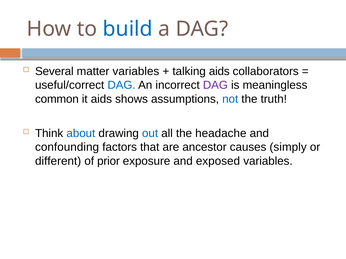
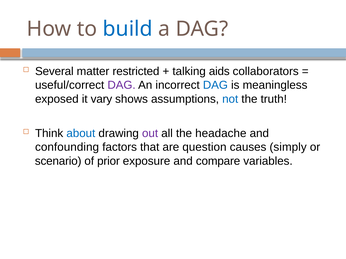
matter variables: variables -> restricted
DAG at (122, 85) colour: blue -> purple
DAG at (215, 85) colour: purple -> blue
common: common -> exposed
it aids: aids -> vary
out colour: blue -> purple
ancestor: ancestor -> question
different: different -> scenario
exposed: exposed -> compare
